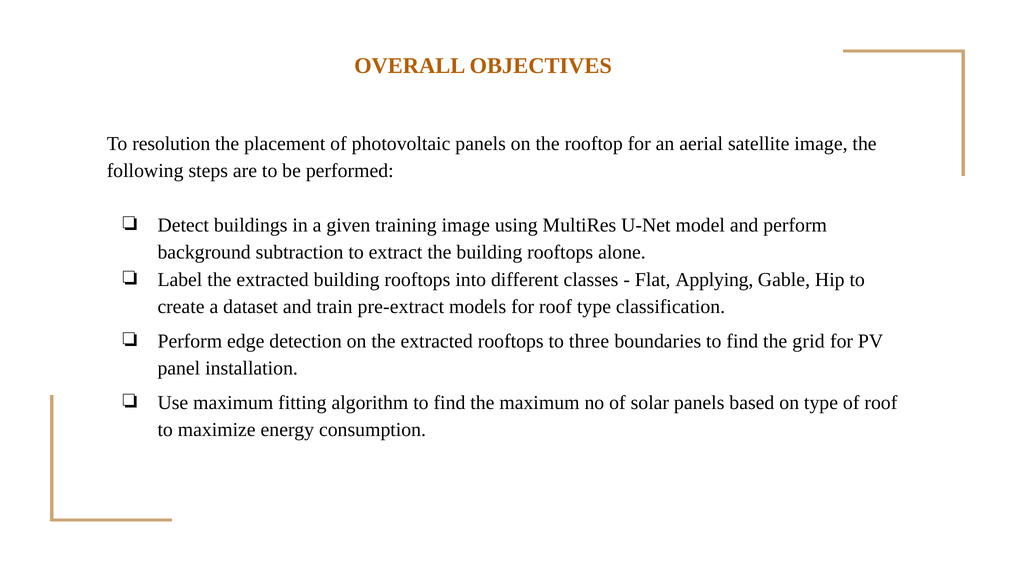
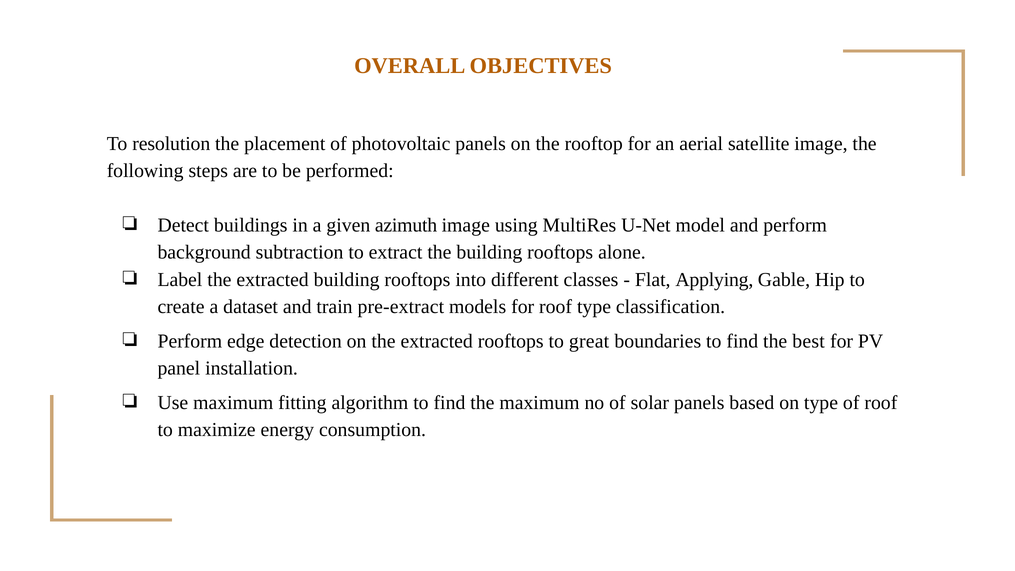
training: training -> azimuth
three: three -> great
grid: grid -> best
